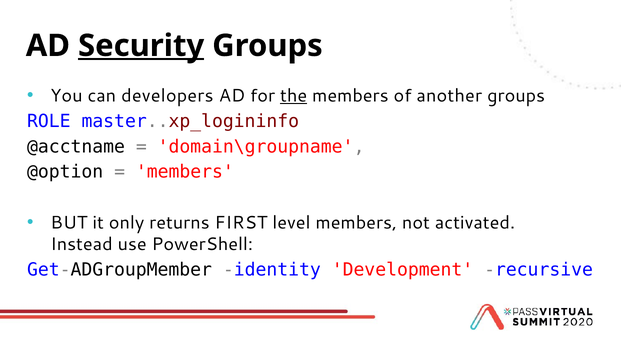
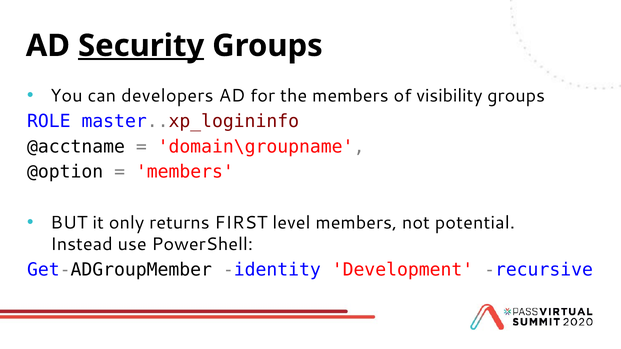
the underline: present -> none
another: another -> visibility
activated: activated -> potential
